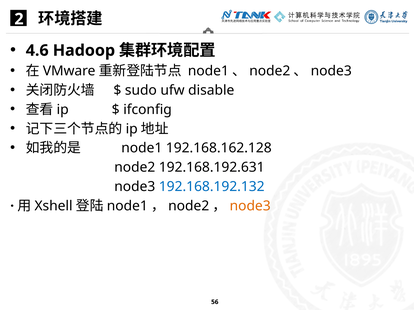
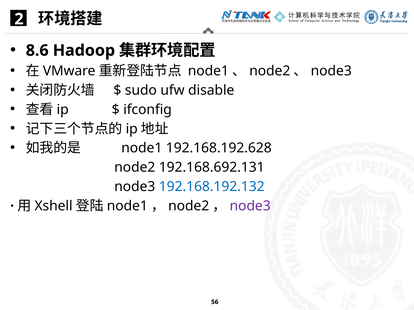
4.6: 4.6 -> 8.6
192.168.162.128: 192.168.162.128 -> 192.168.192.628
192.168.192.631: 192.168.192.631 -> 192.168.692.131
node3 at (250, 206) colour: orange -> purple
